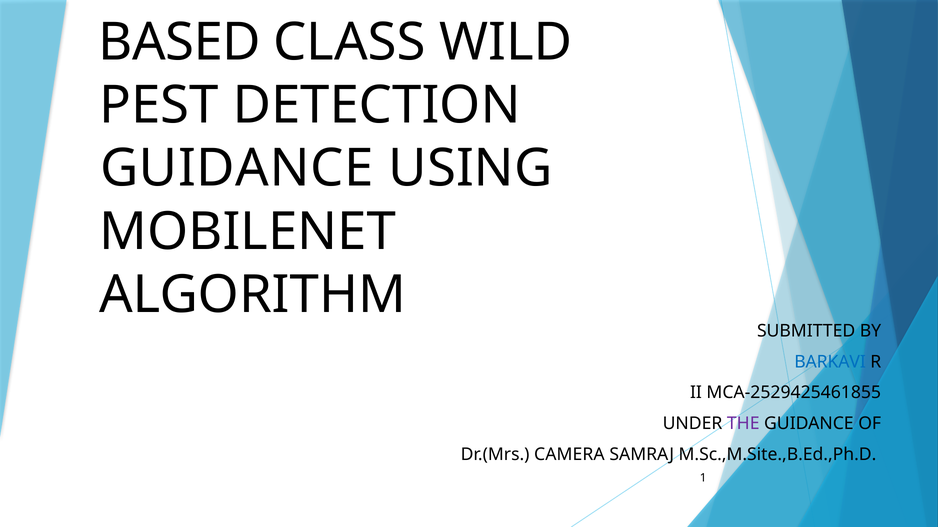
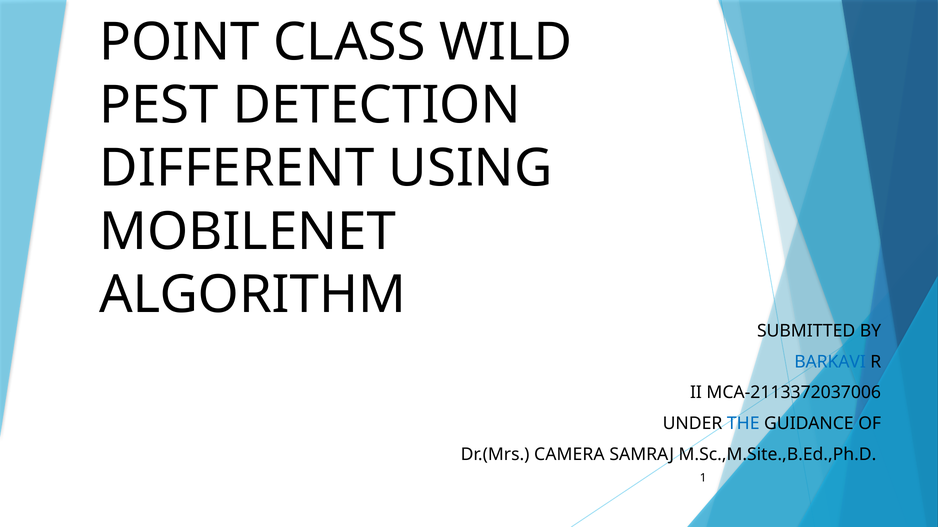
BASED at (180, 42): BASED -> POINT
GUIDANCE at (237, 169): GUIDANCE -> DIFFERENT
MCA-2529425461855: MCA-2529425461855 -> MCA-2113372037006
THE colour: purple -> blue
